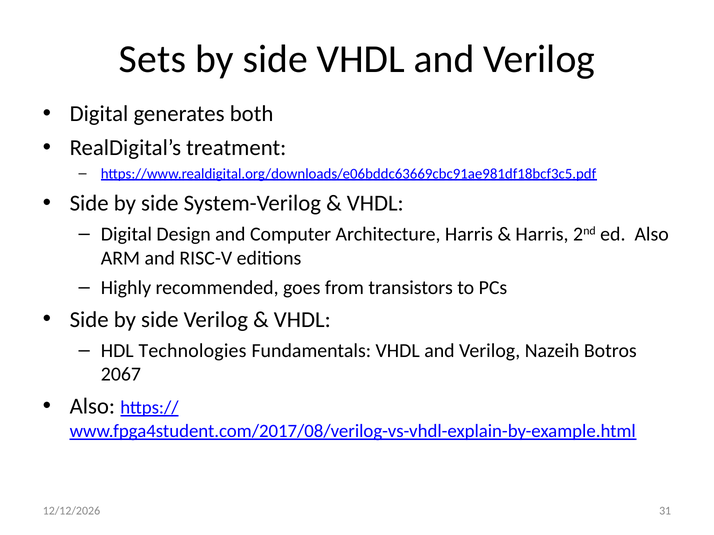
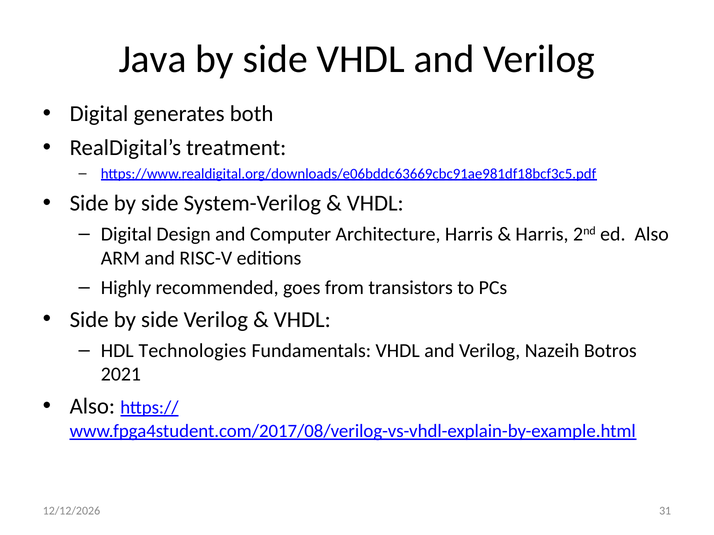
Sets: Sets -> Java
2067: 2067 -> 2021
